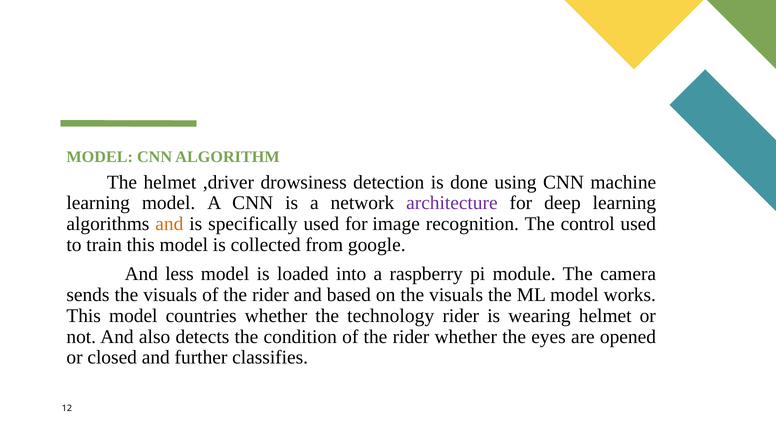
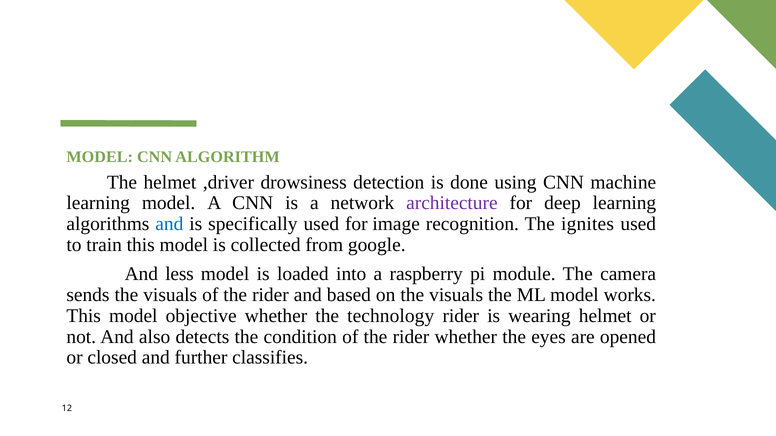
and at (169, 224) colour: orange -> blue
control: control -> ignites
countries: countries -> objective
